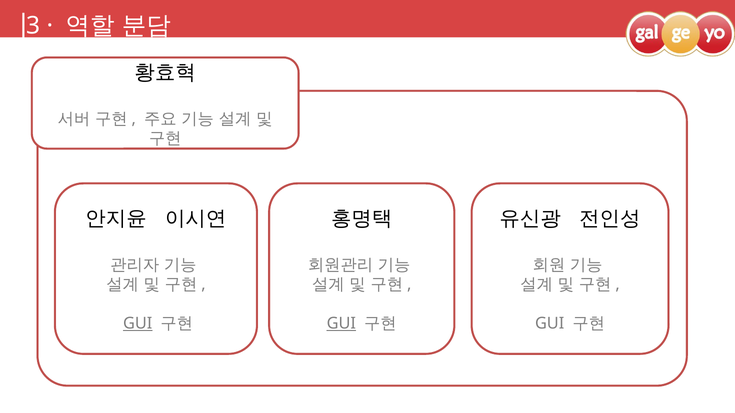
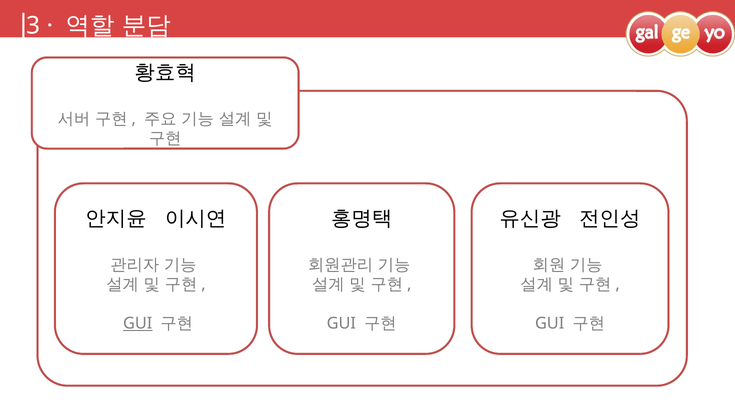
GUI at (341, 324) underline: present -> none
